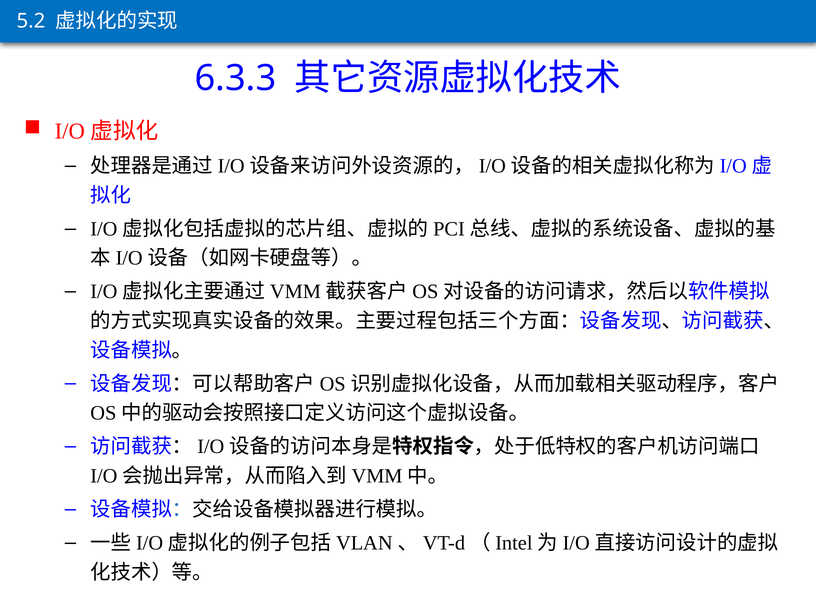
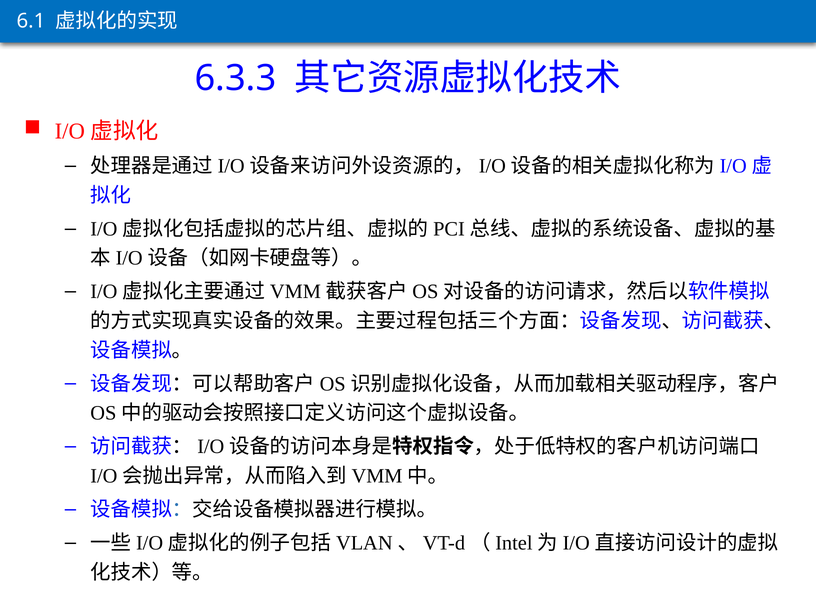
5.2: 5.2 -> 6.1
